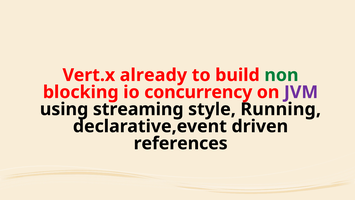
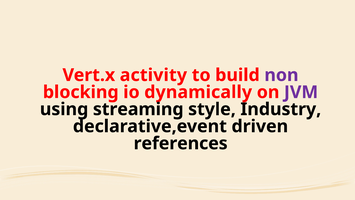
already: already -> activity
non colour: green -> purple
concurrency: concurrency -> dynamically
Running: Running -> Industry
